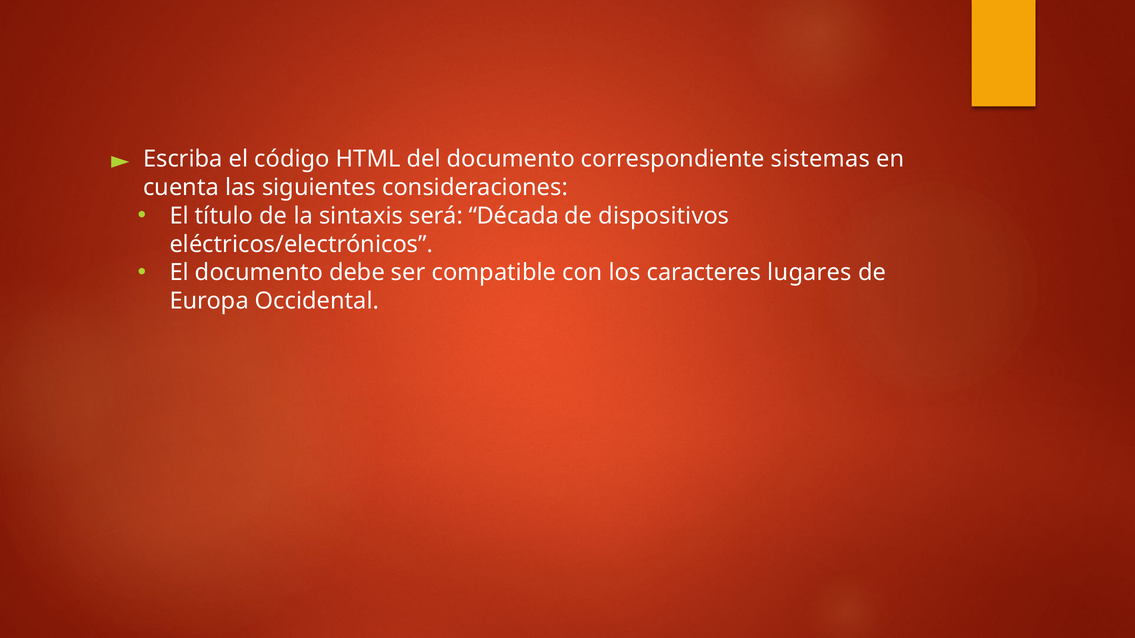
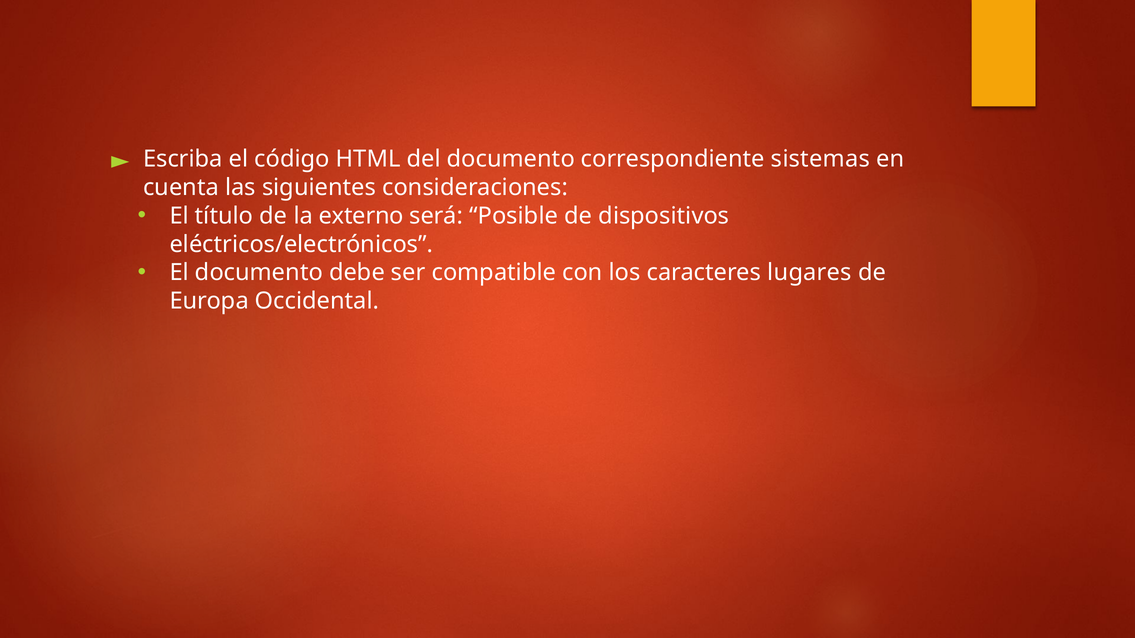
sintaxis: sintaxis -> externo
Década: Década -> Posible
